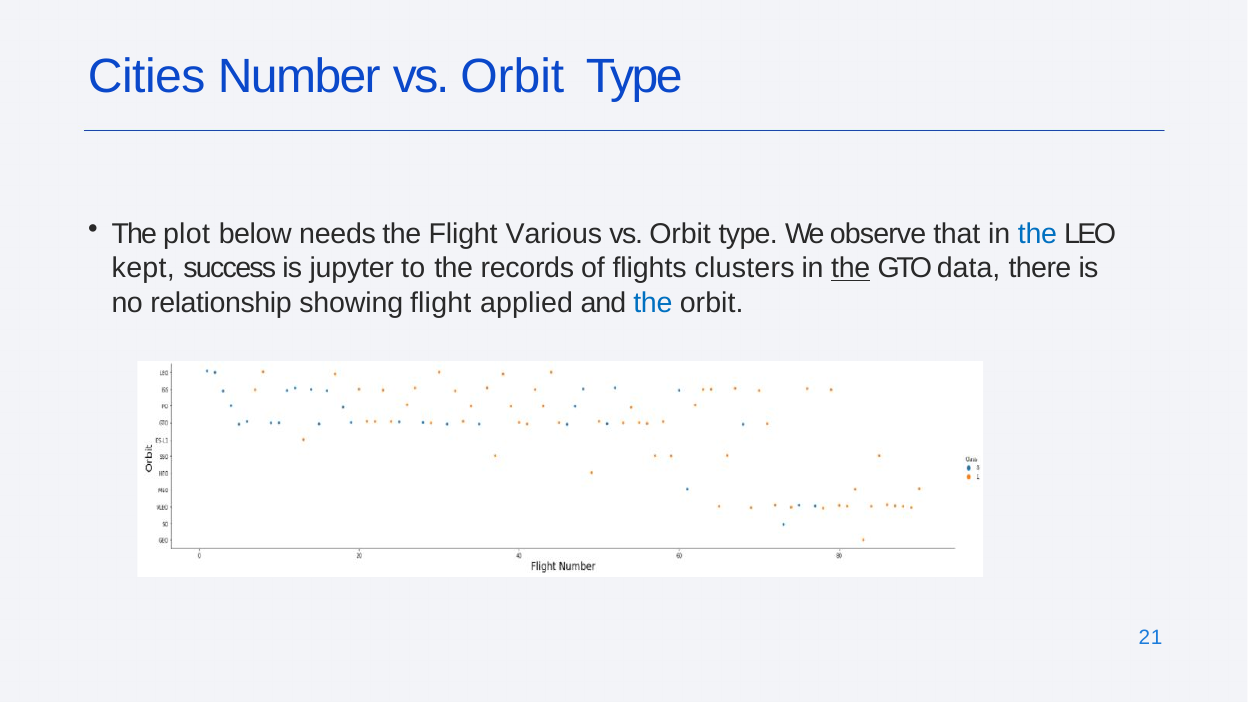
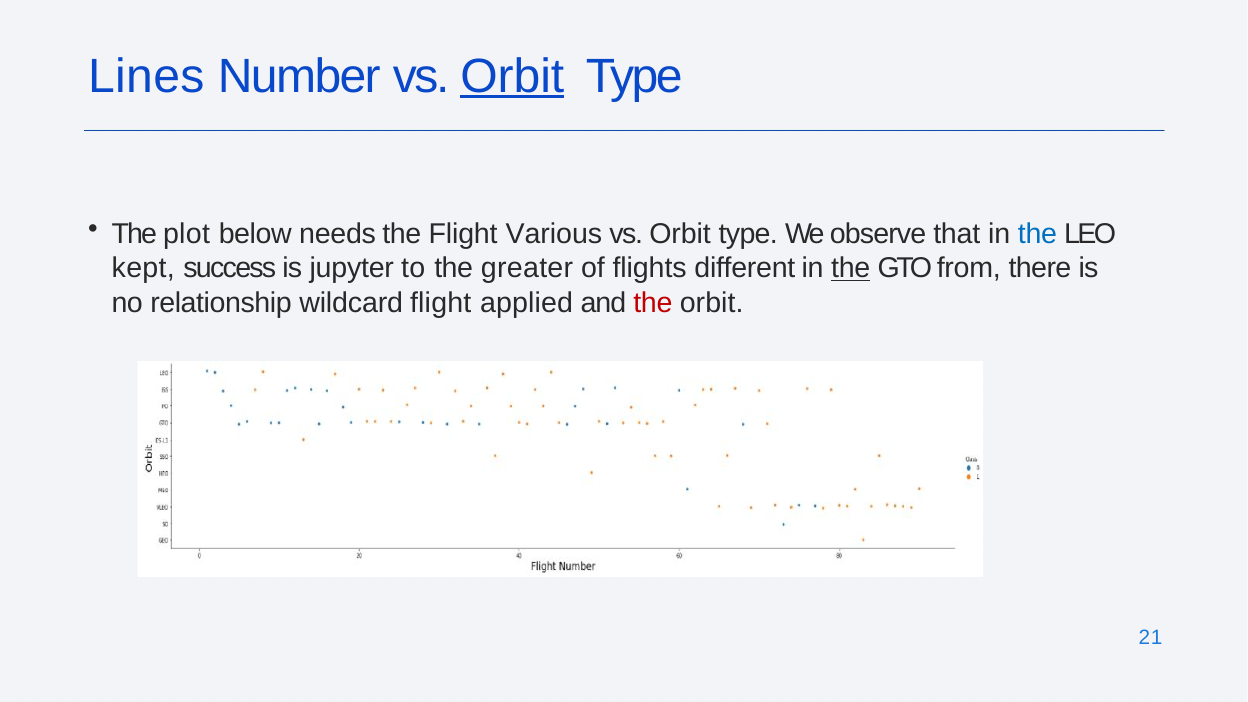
Cities: Cities -> Lines
Orbit at (512, 76) underline: none -> present
records: records -> greater
clusters: clusters -> different
data: data -> from
showing: showing -> wildcard
the at (653, 303) colour: blue -> red
